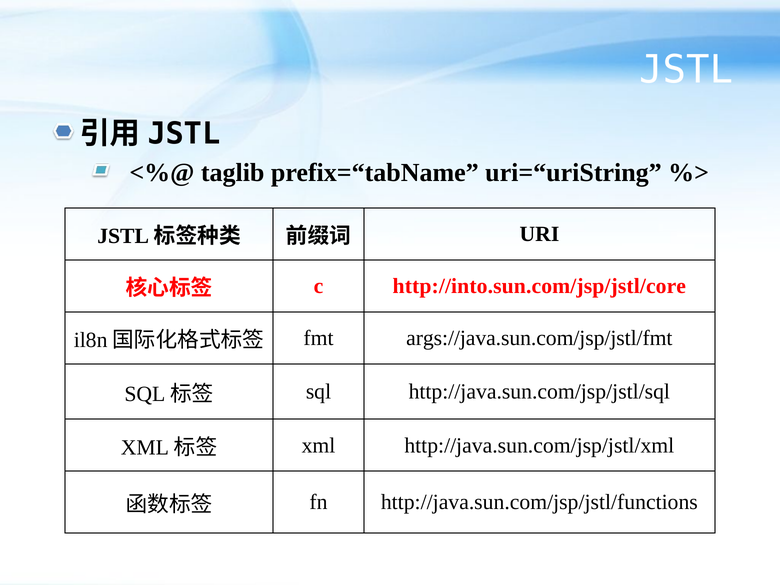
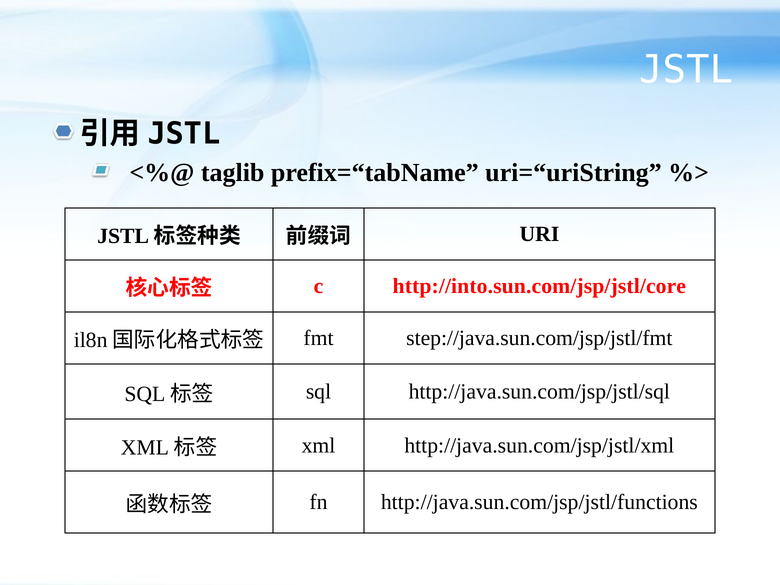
args://java.sun.com/jsp/jstl/fmt: args://java.sun.com/jsp/jstl/fmt -> step://java.sun.com/jsp/jstl/fmt
